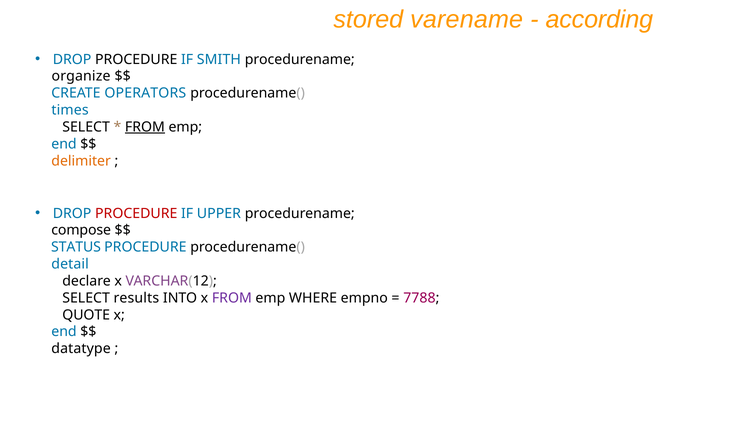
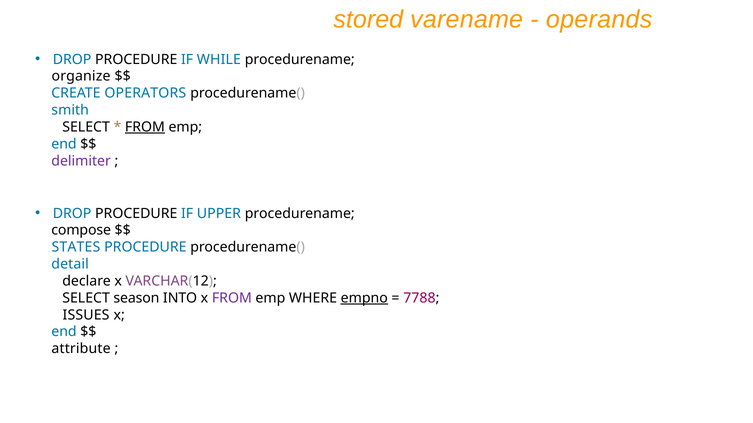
according: according -> operands
SMITH: SMITH -> WHILE
times: times -> smith
delimiter colour: orange -> purple
PROCEDURE at (136, 214) colour: red -> black
STATUS: STATUS -> STATES
results: results -> season
empno underline: none -> present
QUOTE: QUOTE -> ISSUES
datatype: datatype -> attribute
